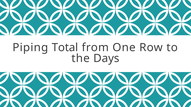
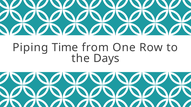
Total: Total -> Time
